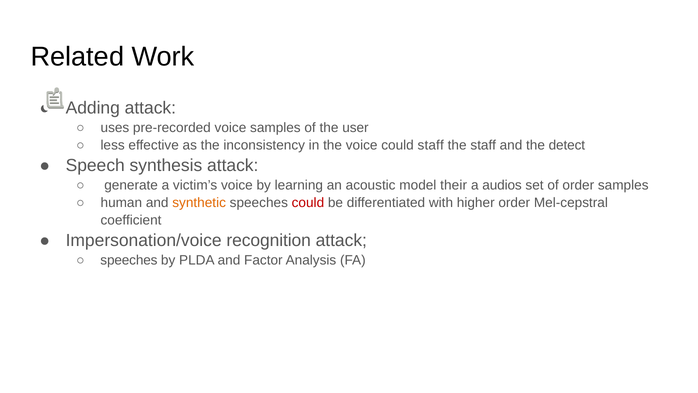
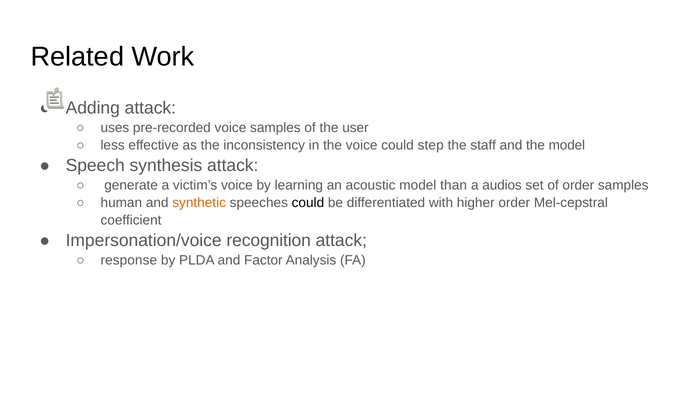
could staff: staff -> step
the detect: detect -> model
their: their -> than
could at (308, 203) colour: red -> black
speeches at (129, 260): speeches -> response
